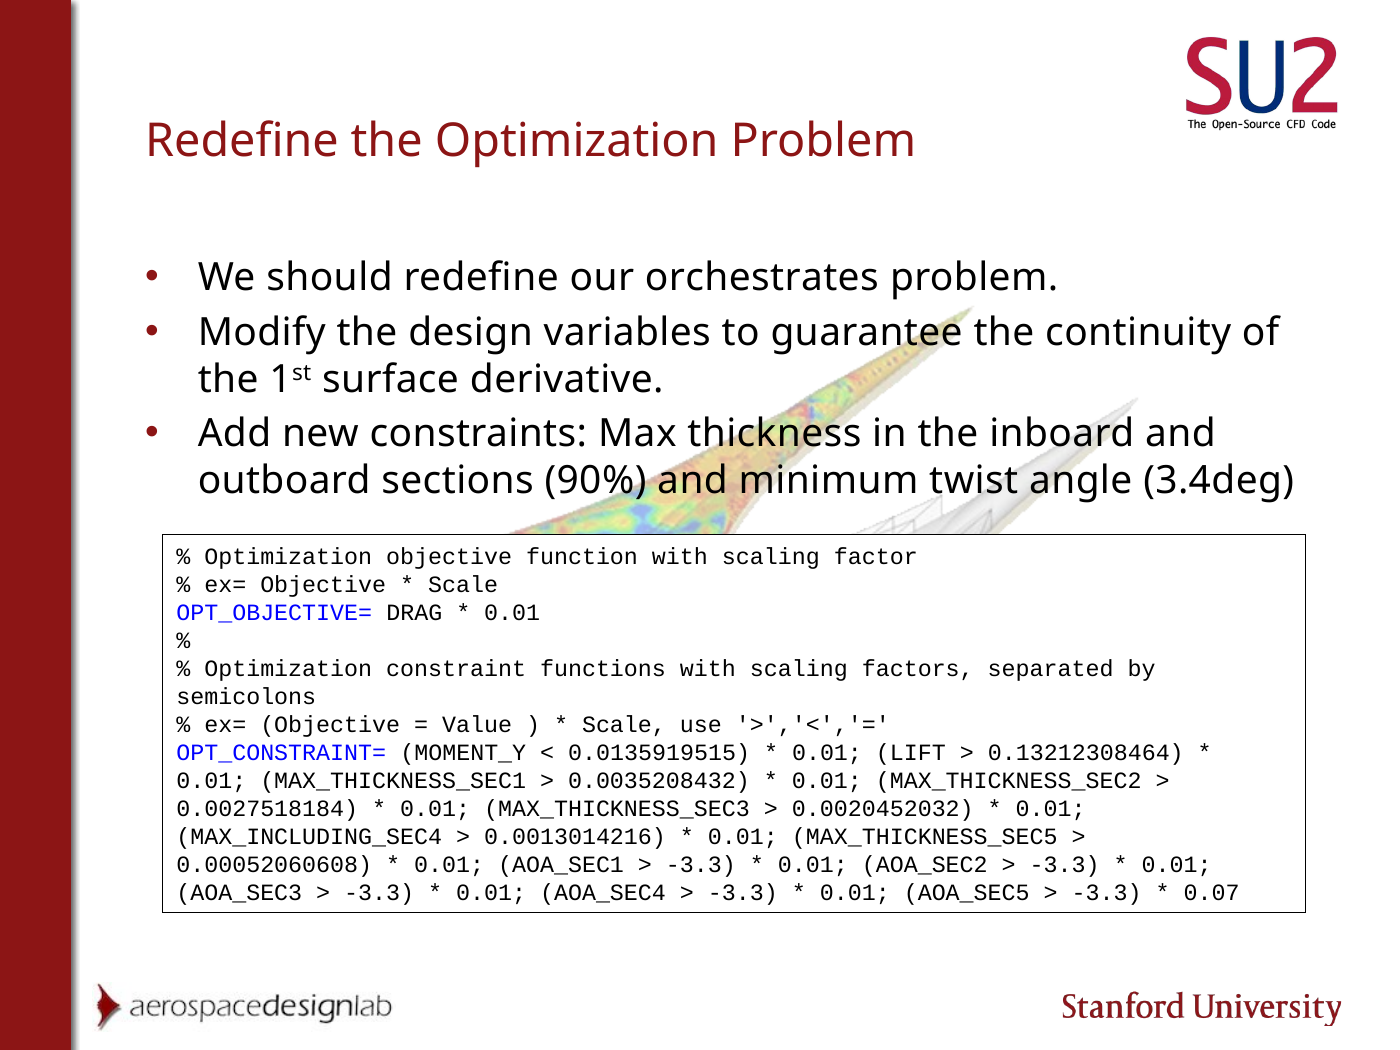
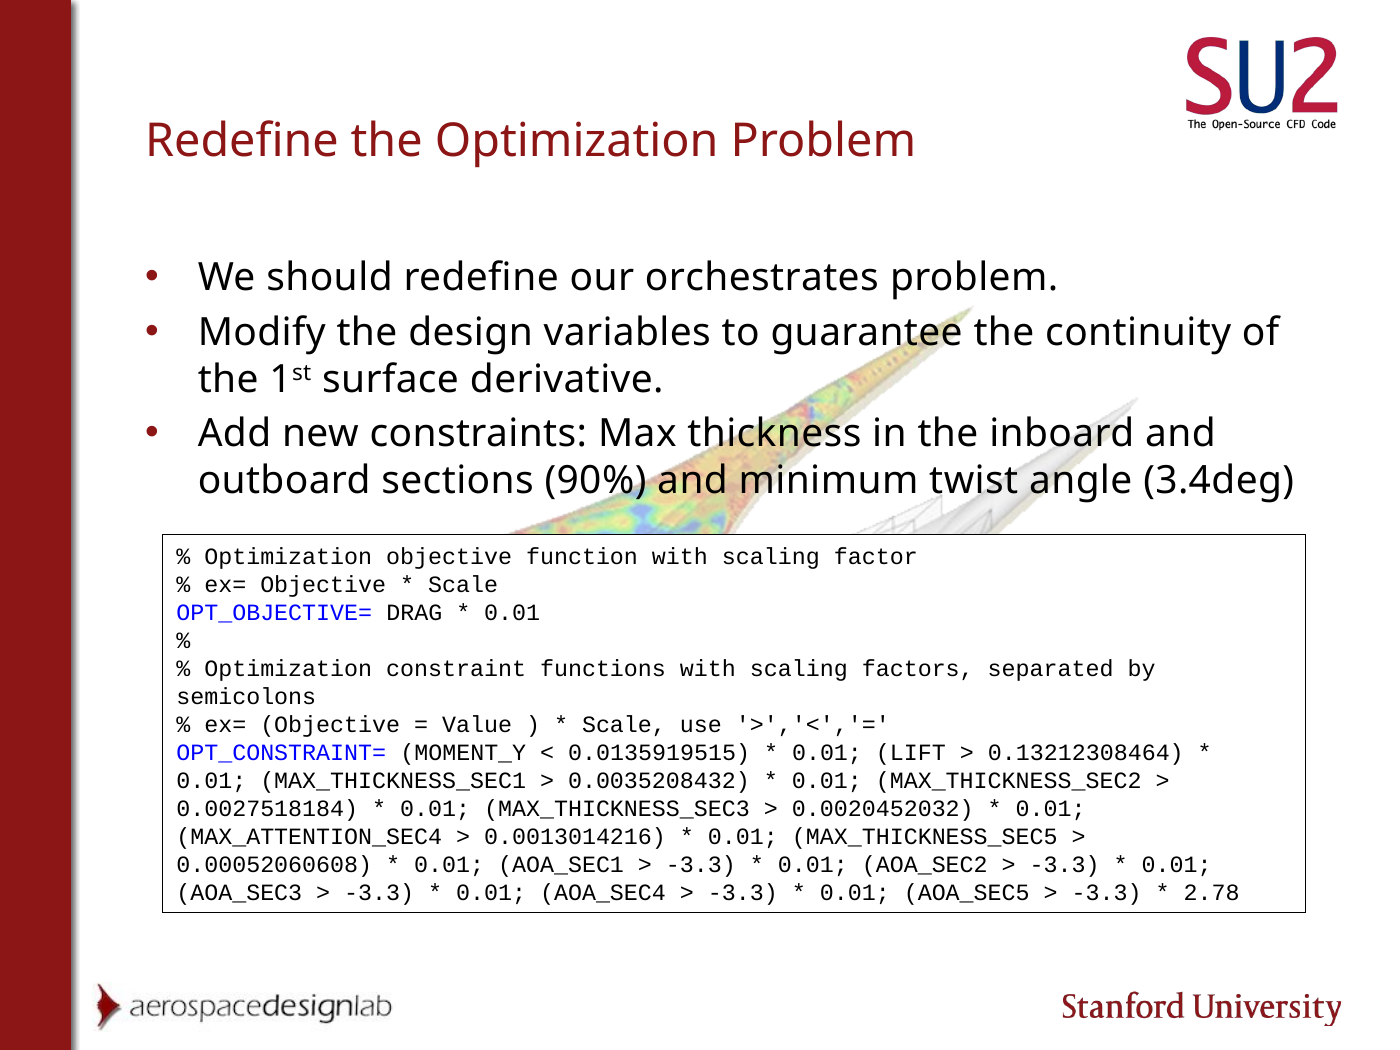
MAX_INCLUDING_SEC4: MAX_INCLUDING_SEC4 -> MAX_ATTENTION_SEC4
0.07: 0.07 -> 2.78
